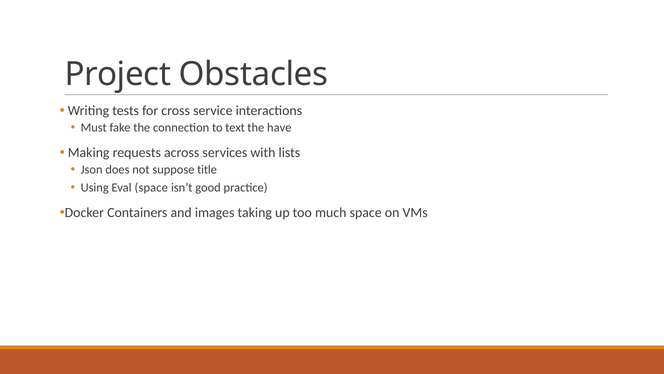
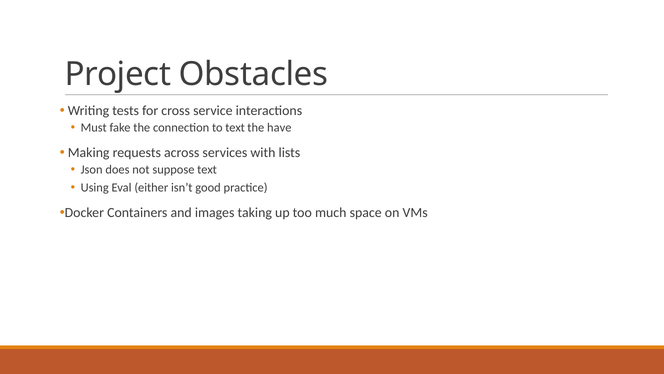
suppose title: title -> text
Eval space: space -> either
